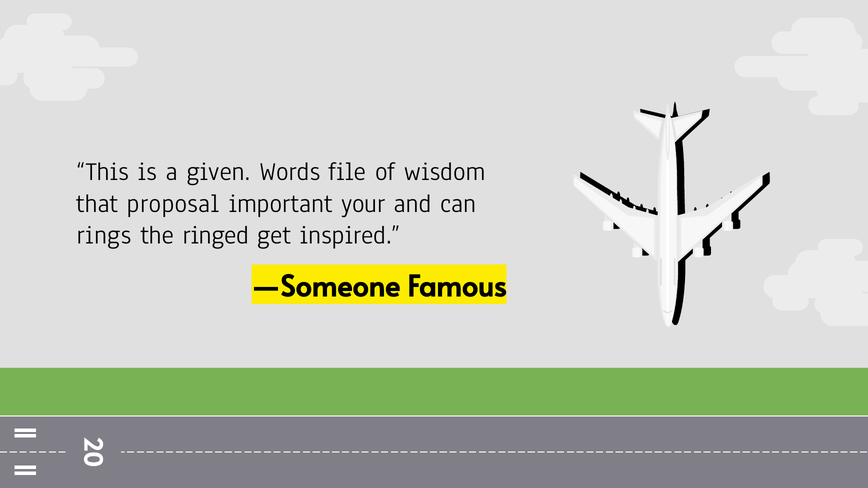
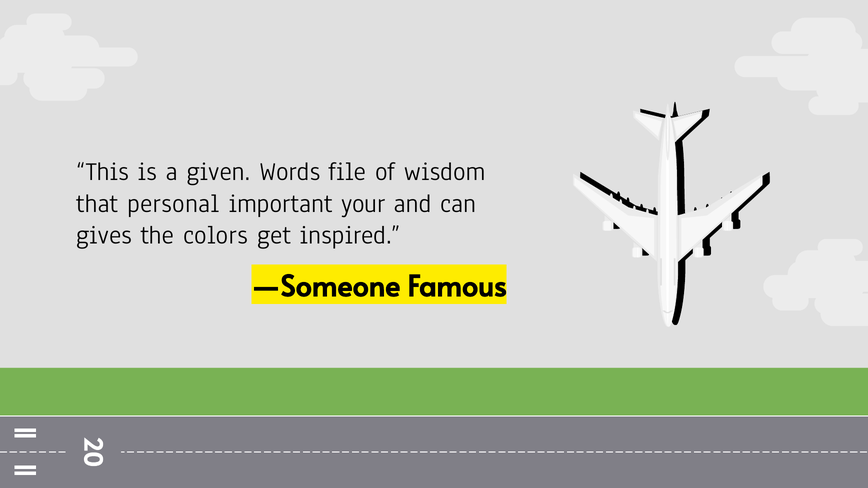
proposal: proposal -> personal
rings: rings -> gives
ringed: ringed -> colors
